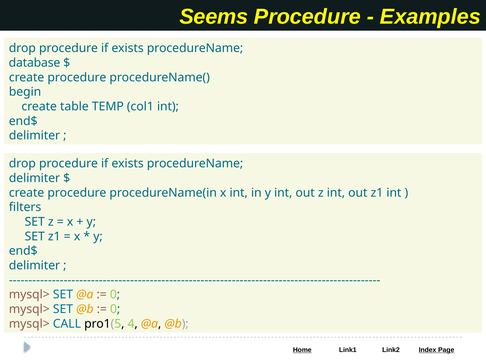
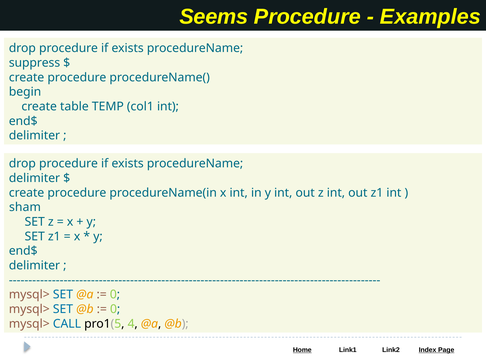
database: database -> suppress
filters: filters -> sham
